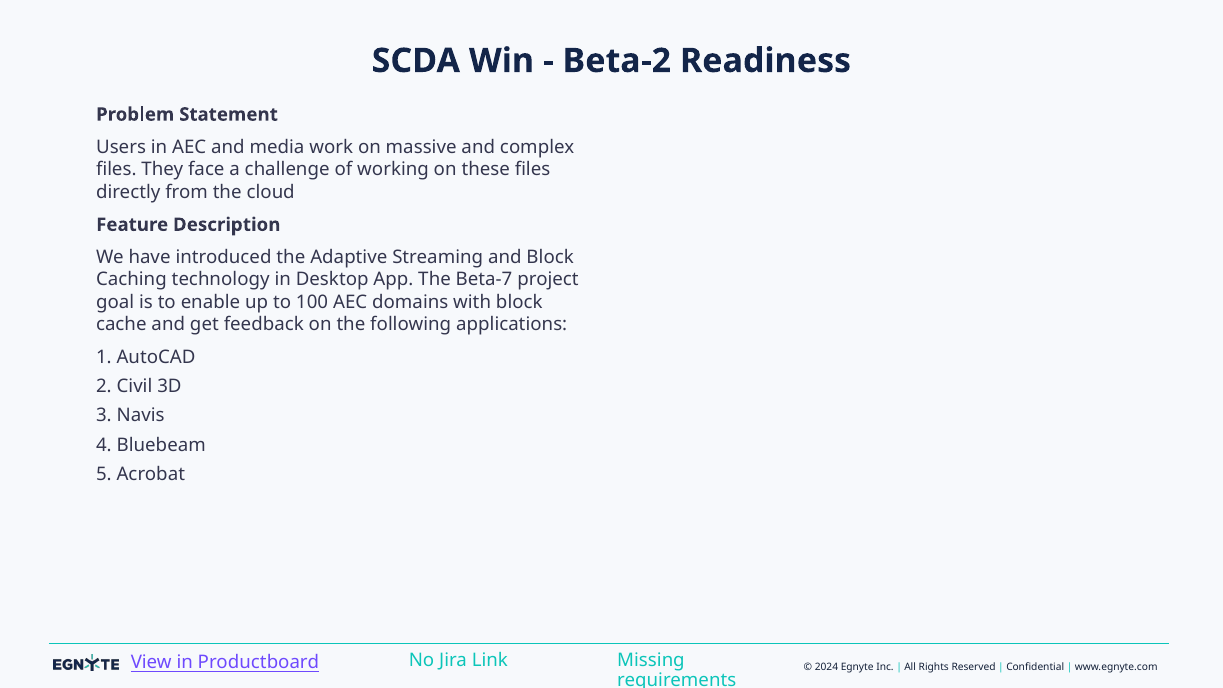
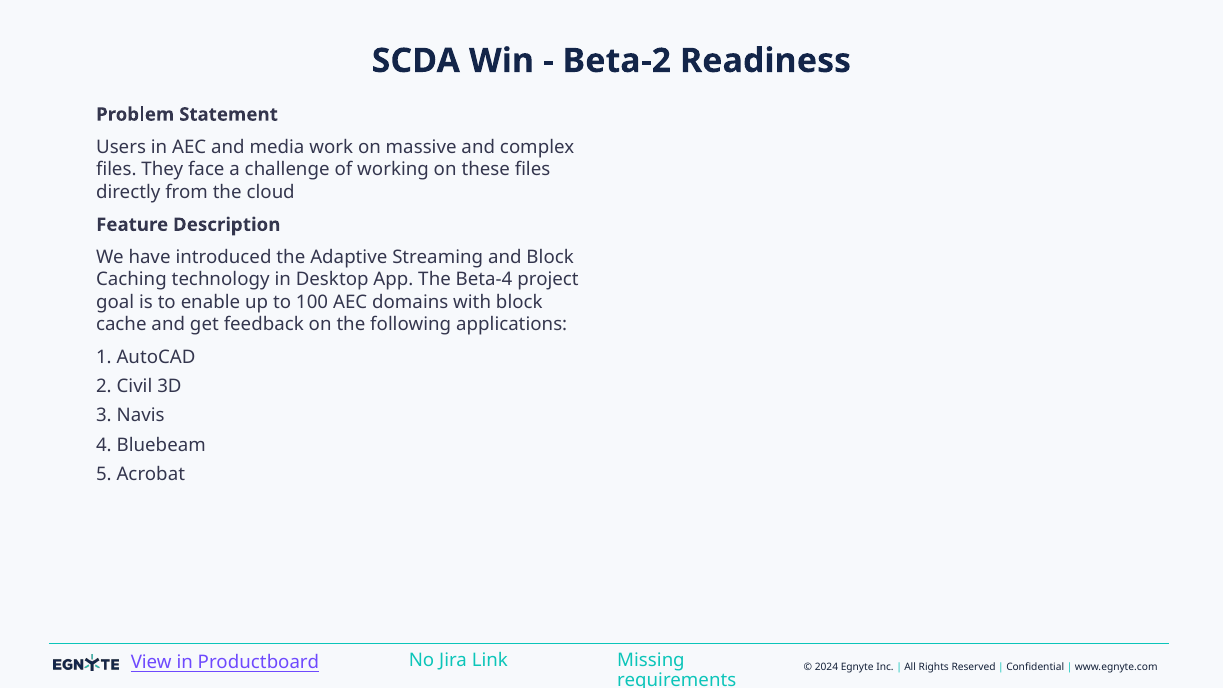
Beta-7: Beta-7 -> Beta-4
